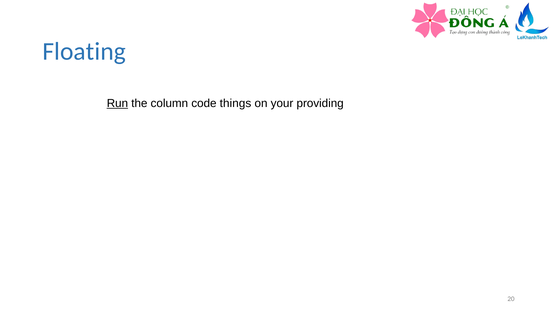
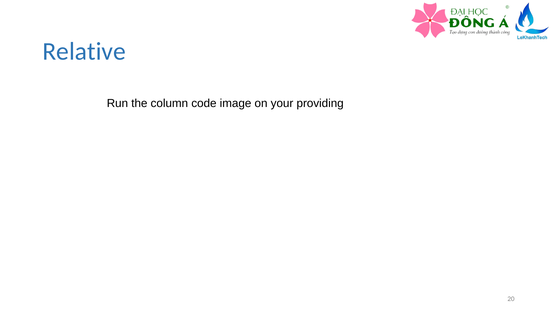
Floating: Floating -> Relative
Run underline: present -> none
things: things -> image
